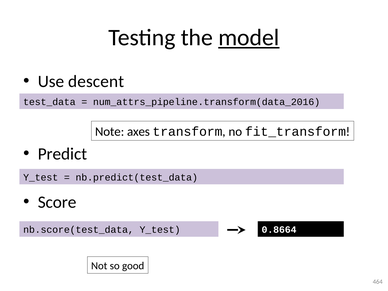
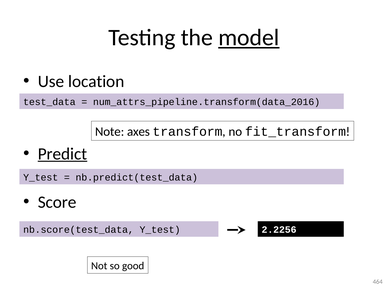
descent: descent -> location
Predict underline: none -> present
0.8664: 0.8664 -> 2.2256
